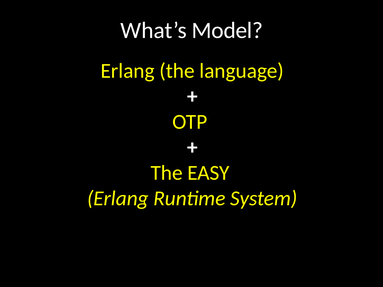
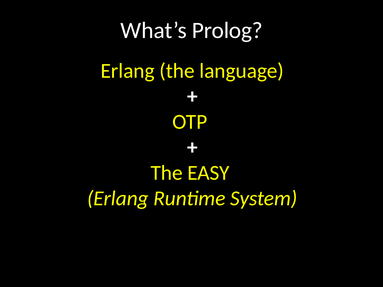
Model: Model -> Prolog
